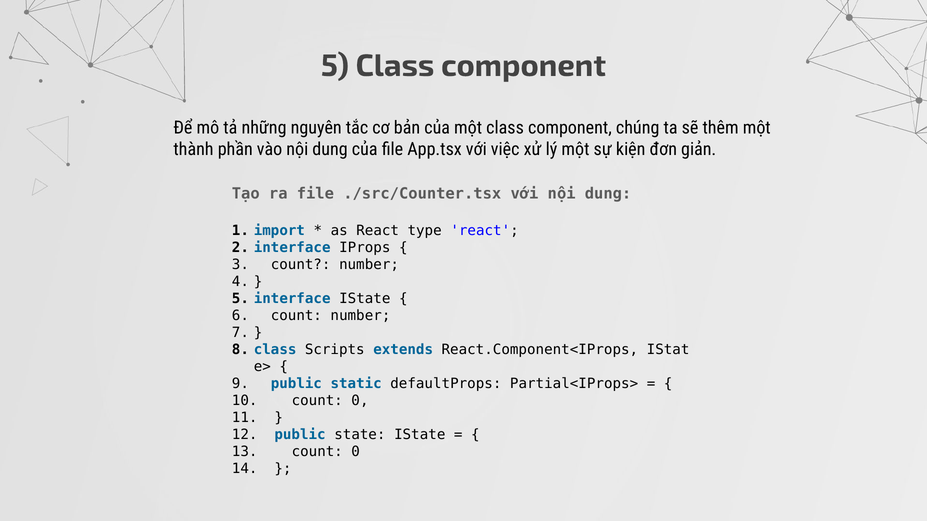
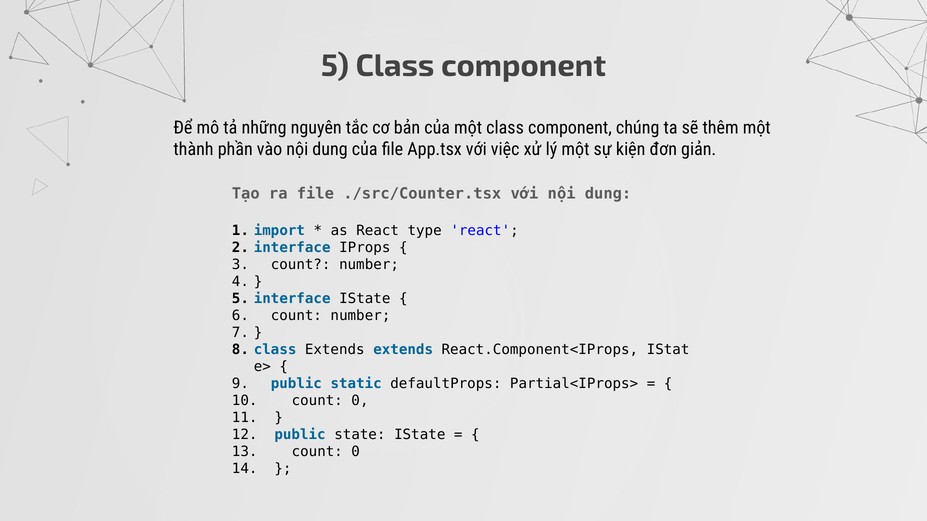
class Scripts: Scripts -> Extends
